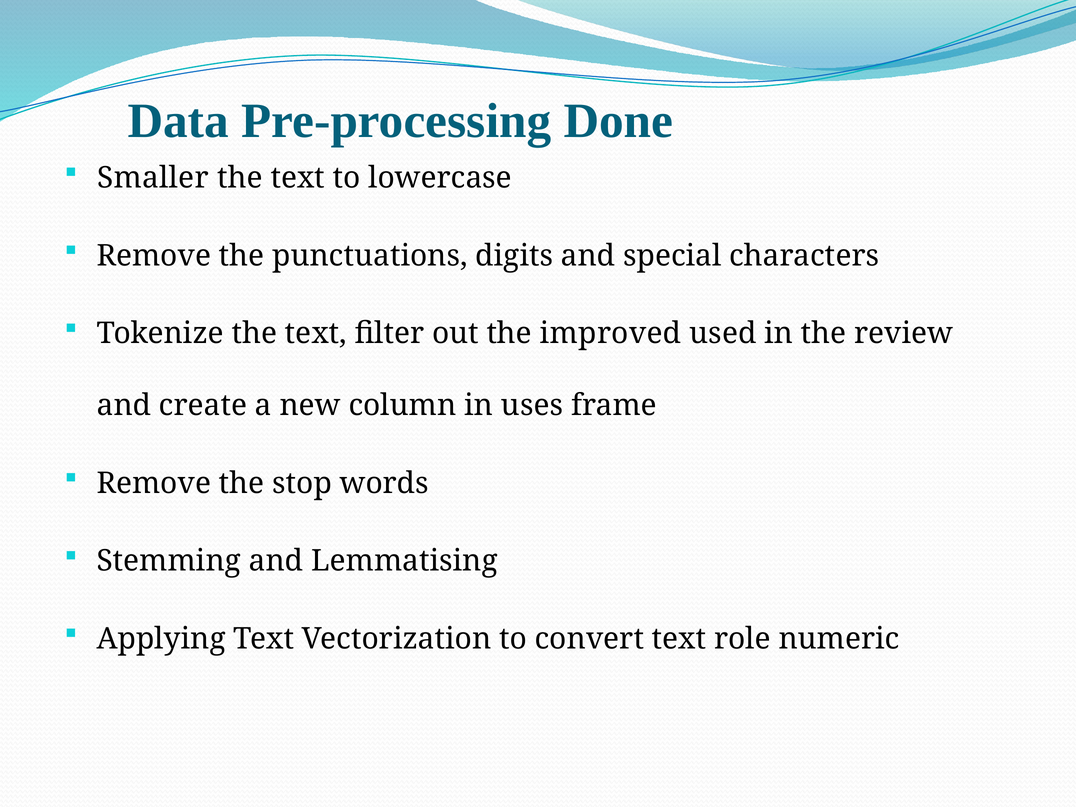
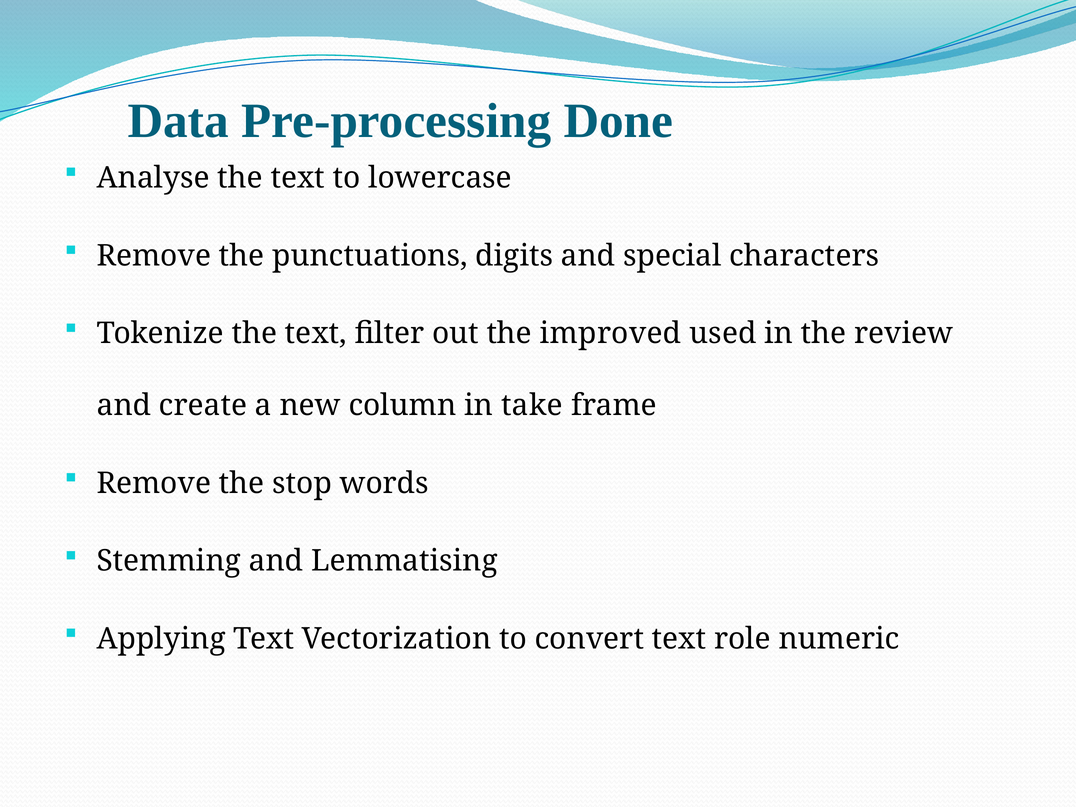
Smaller: Smaller -> Analyse
uses: uses -> take
